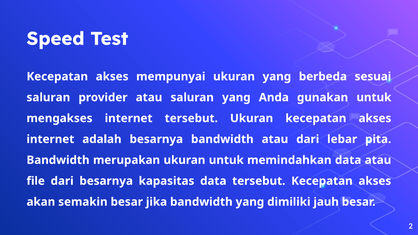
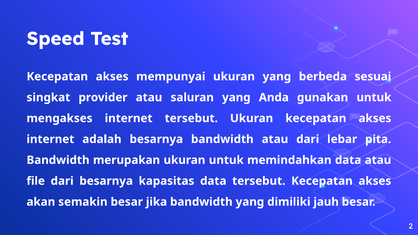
saluran at (48, 97): saluran -> singkat
